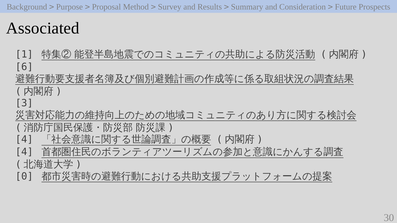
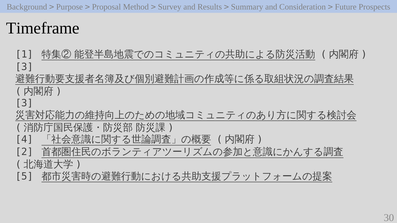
Associated: Associated -> Timeframe
6 at (24, 67): 6 -> 3
4 at (24, 152): 4 -> 2
0: 0 -> 5
